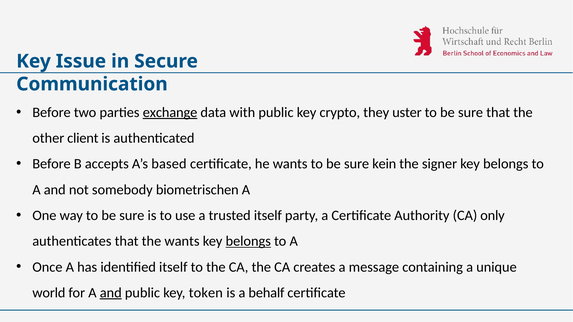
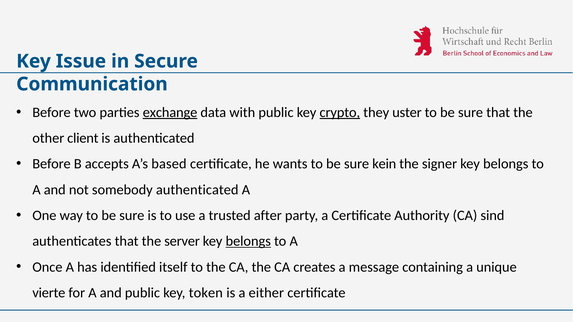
crypto underline: none -> present
somebody biometrischen: biometrischen -> authenticated
trusted itself: itself -> after
only: only -> sind
the wants: wants -> server
world: world -> vierte
and at (111, 293) underline: present -> none
behalf: behalf -> either
